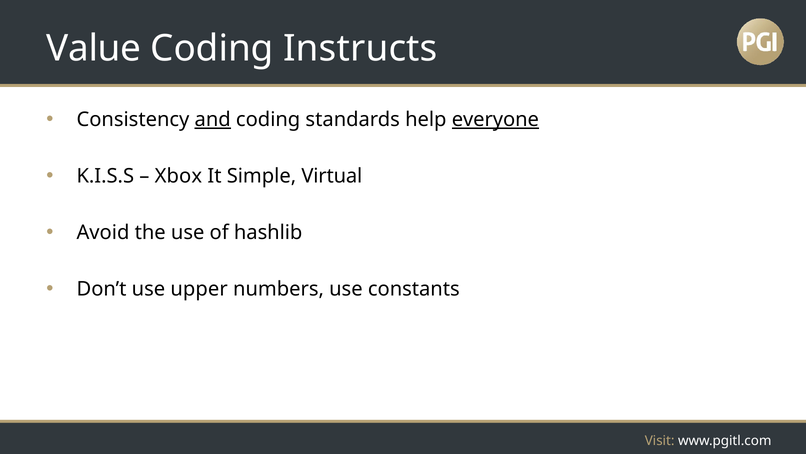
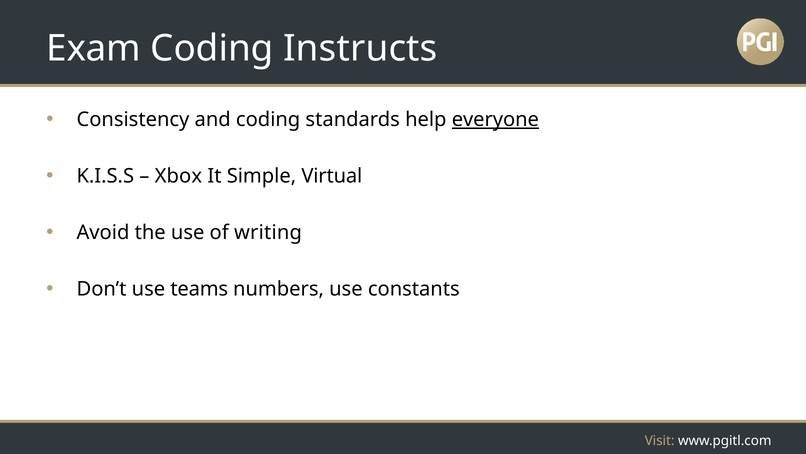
Value: Value -> Exam
and underline: present -> none
hashlib: hashlib -> writing
upper: upper -> teams
